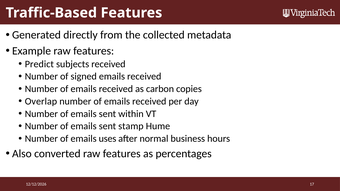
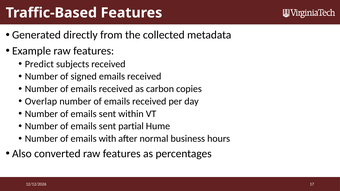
stamp: stamp -> partial
uses: uses -> with
